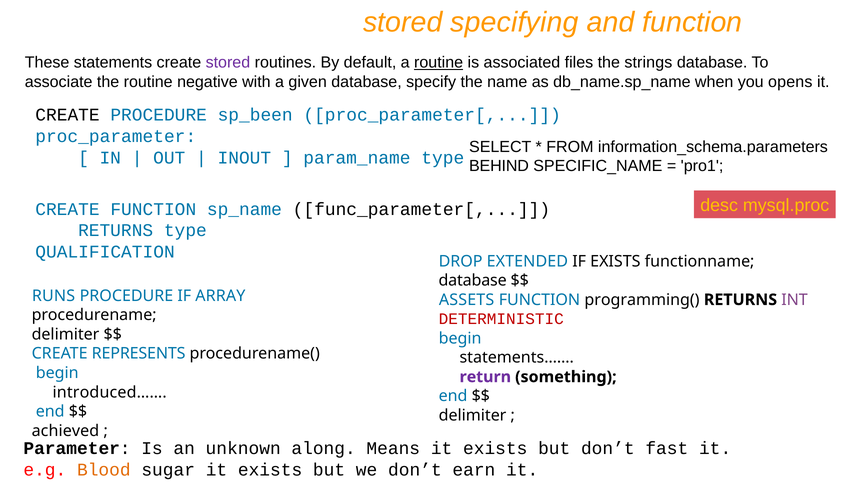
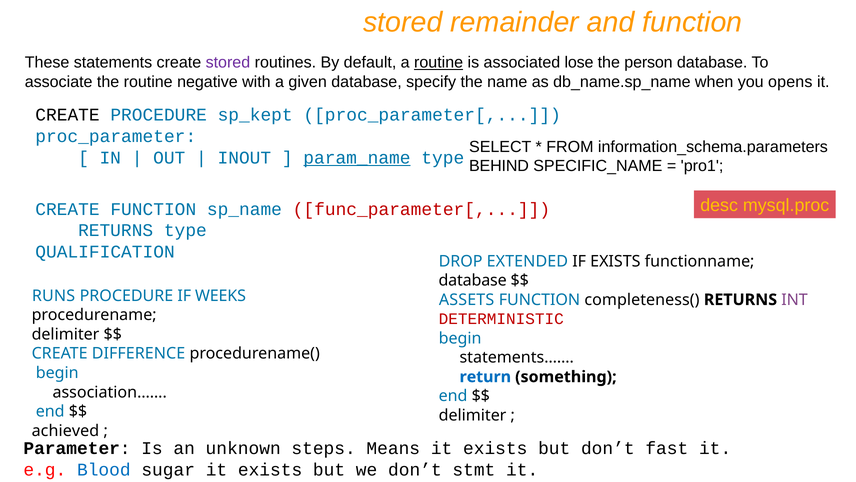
specifying: specifying -> remainder
files: files -> lose
strings: strings -> person
sp_been: sp_been -> sp_kept
param_name underline: none -> present
func_parameter[ colour: black -> red
ARRAY: ARRAY -> WEEKS
programming(: programming( -> completeness(
REPRESENTS: REPRESENTS -> DIFFERENCE
return colour: purple -> blue
introduced……: introduced…… -> association……
along: along -> steps
Blood colour: orange -> blue
earn: earn -> stmt
